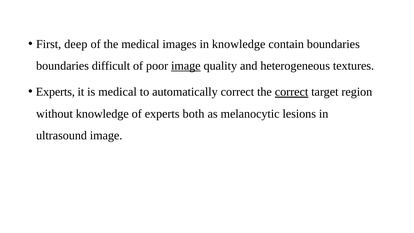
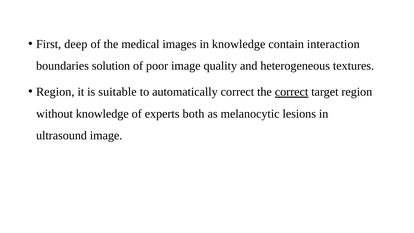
contain boundaries: boundaries -> interaction
difficult: difficult -> solution
image at (186, 66) underline: present -> none
Experts at (55, 92): Experts -> Region
is medical: medical -> suitable
